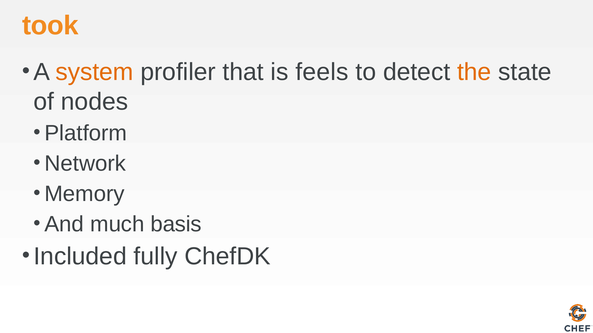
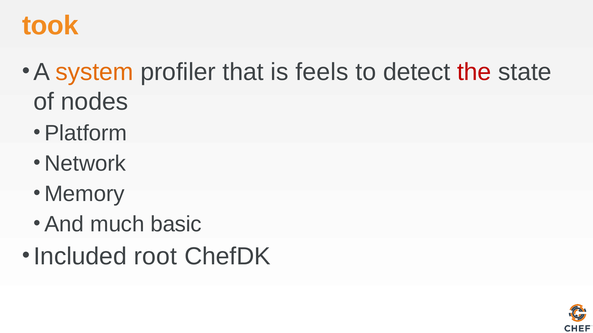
the colour: orange -> red
basis: basis -> basic
fully: fully -> root
